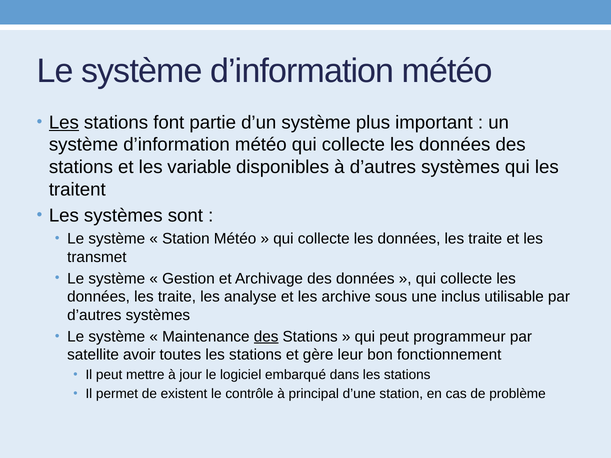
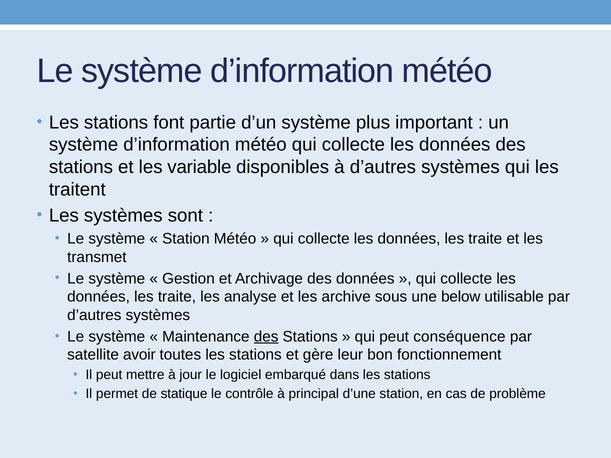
Les at (64, 122) underline: present -> none
inclus: inclus -> below
programmeur: programmeur -> conséquence
existent: existent -> statique
